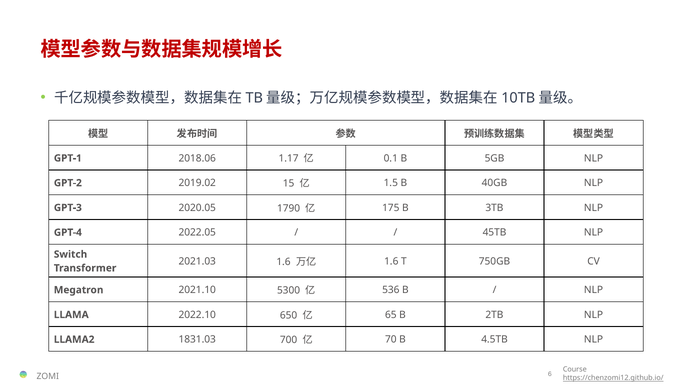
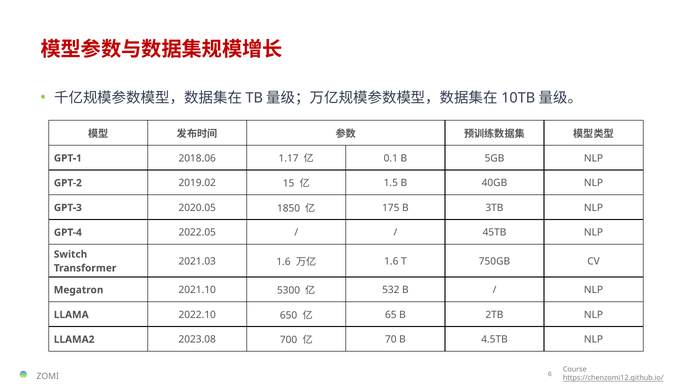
1790: 1790 -> 1850
536: 536 -> 532
1831.03: 1831.03 -> 2023.08
